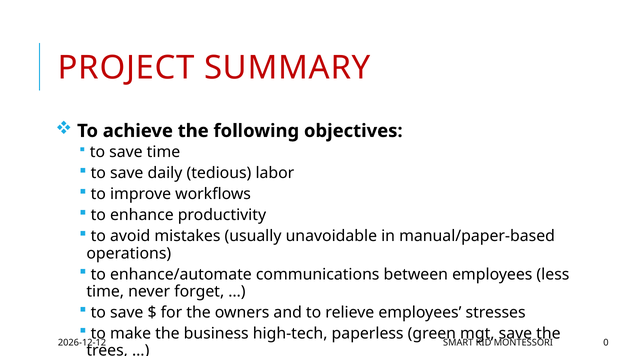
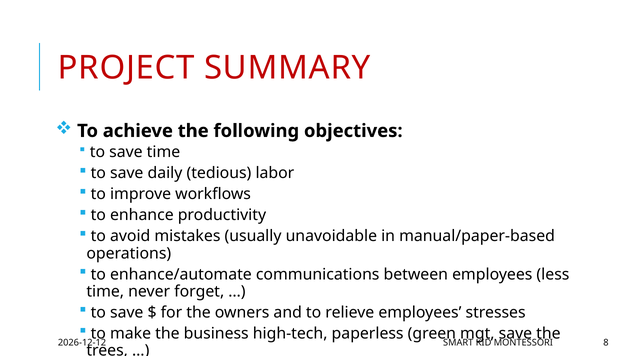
0: 0 -> 8
